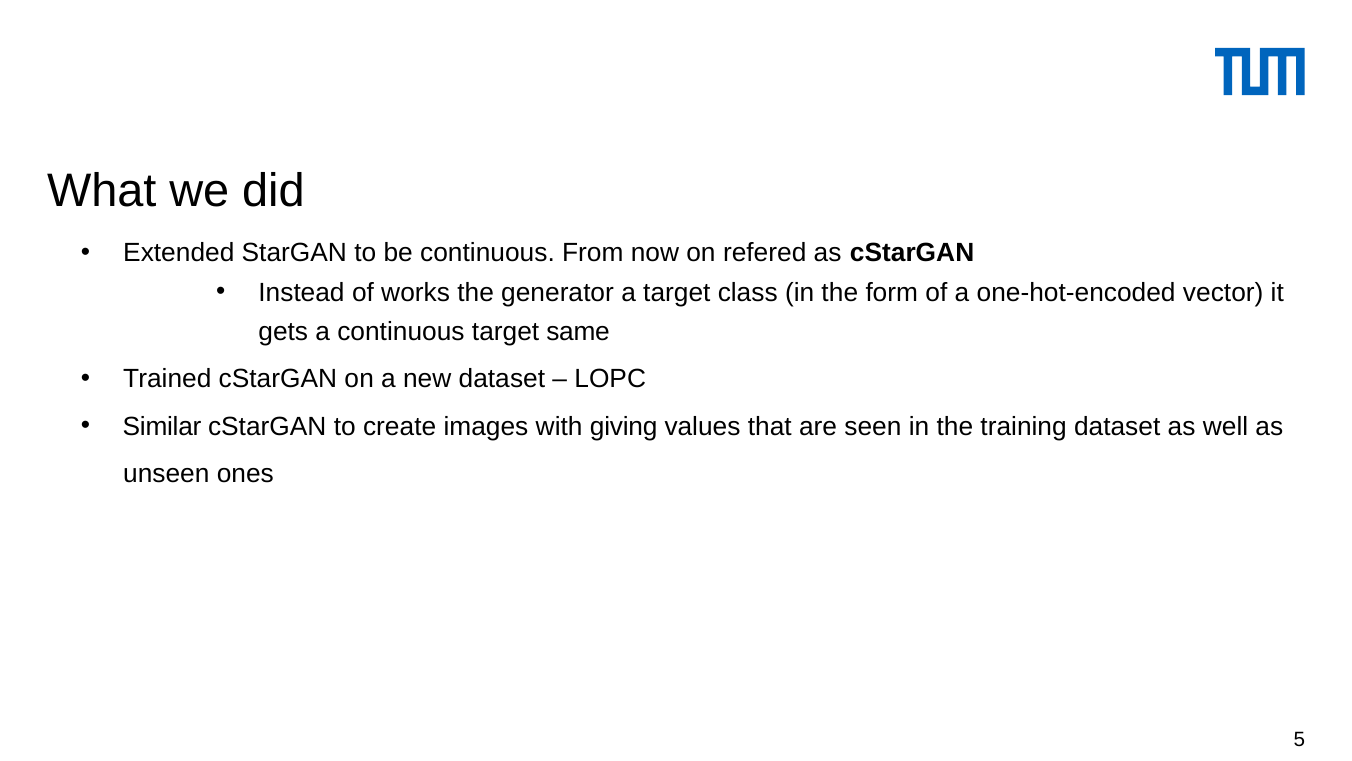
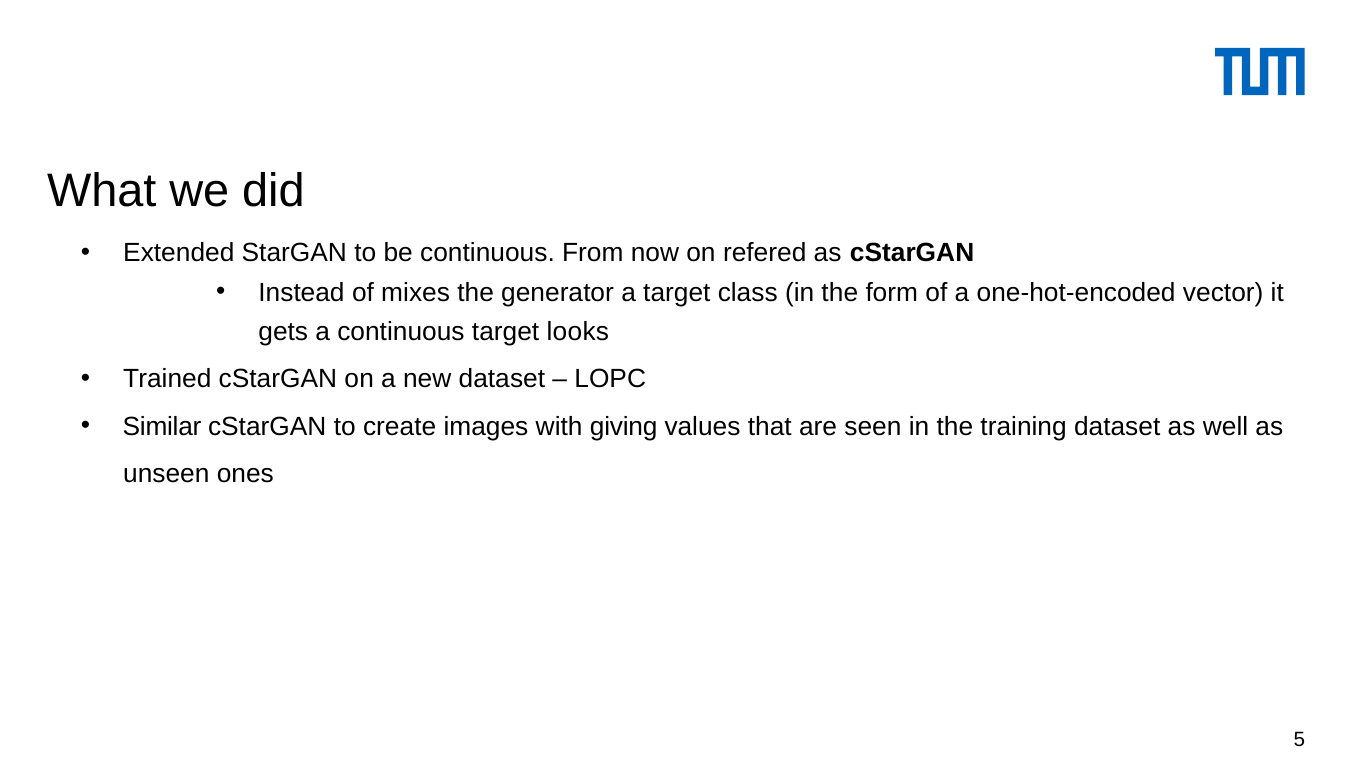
works: works -> mixes
same: same -> looks
